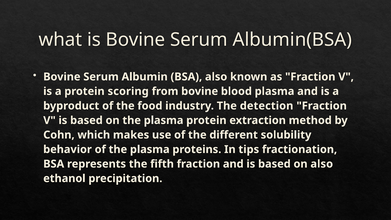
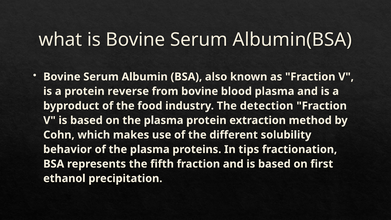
scoring: scoring -> reverse
on also: also -> first
